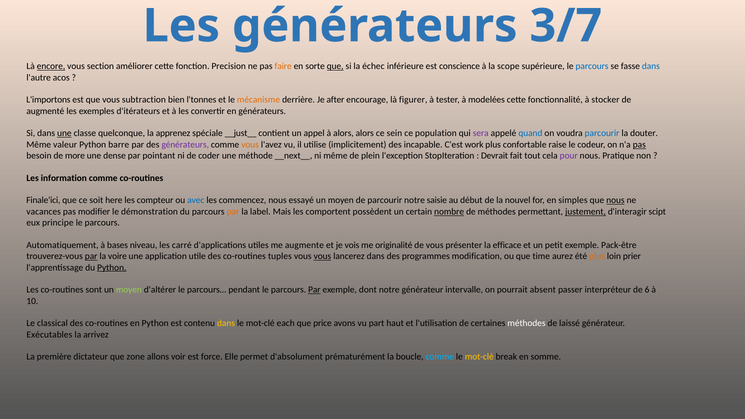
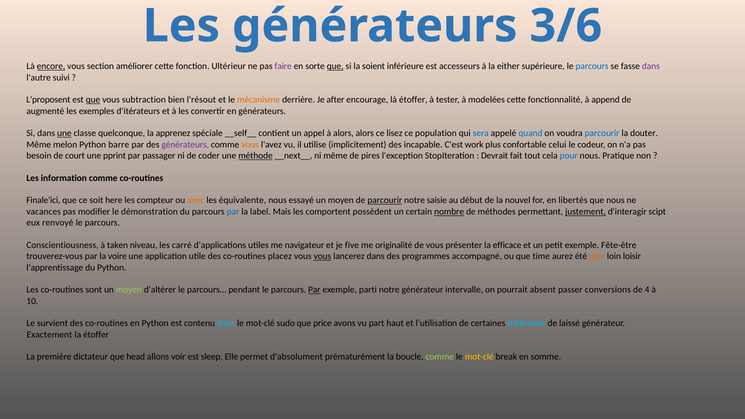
3/7: 3/7 -> 3/6
Precision: Precision -> Ultérieur
faire colour: orange -> purple
échec: échec -> soient
conscience: conscience -> accesseurs
scope: scope -> either
dans at (651, 66) colour: blue -> purple
acos: acos -> suivi
L'importons: L'importons -> L'proposent
que at (93, 100) underline: none -> present
l'tonnes: l'tonnes -> l'résout
là figurer: figurer -> étoffer
stocker: stocker -> append
__just__: __just__ -> __self__
sein: sein -> lisez
sera colour: purple -> blue
valeur: valeur -> melon
raise: raise -> celui
pas at (639, 145) underline: present -> none
more: more -> court
dense: dense -> pprint
pointant: pointant -> passager
méthode underline: none -> present
plein: plein -> pires
pour colour: purple -> blue
avec colour: blue -> orange
commencez: commencez -> équivalente
parcourir at (385, 200) underline: none -> present
simples: simples -> libertés
nous at (615, 200) underline: present -> none
par at (233, 212) colour: orange -> blue
principe: principe -> renvoyé
Automatiquement: Automatiquement -> Conscientiousness
bases: bases -> taken
augmente: augmente -> navigateur
vois: vois -> five
Pack-être: Pack-être -> Fête-être
par at (91, 256) underline: present -> none
tuples: tuples -> placez
modification: modification -> accompagné
prier: prier -> loisir
Python at (112, 267) underline: present -> none
dont: dont -> parti
interpréteur: interpréteur -> conversions
6: 6 -> 4
classical: classical -> survient
dans at (226, 323) colour: yellow -> light blue
each: each -> sudo
méthodes at (527, 323) colour: white -> light blue
Exécutables: Exécutables -> Exactement
la arrivez: arrivez -> étoffer
zone: zone -> head
force: force -> sleep
comme at (440, 357) colour: light blue -> light green
